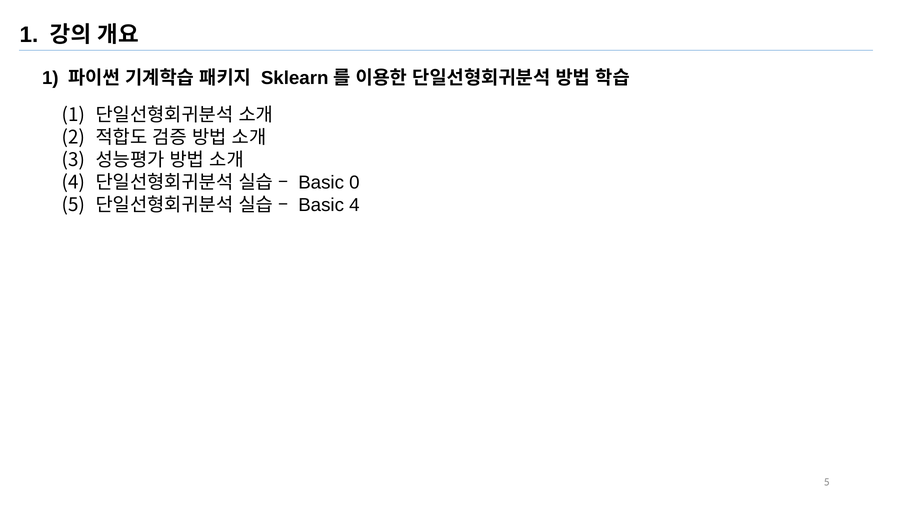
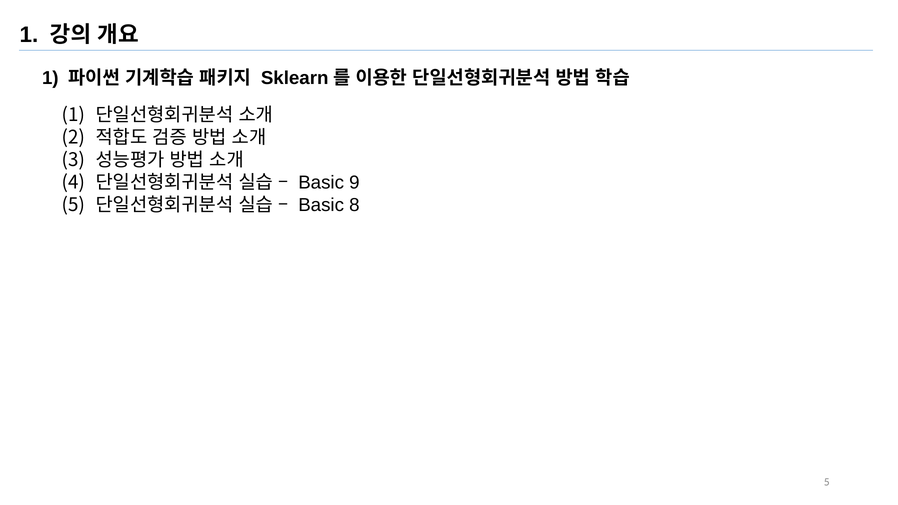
0: 0 -> 9
Basic 4: 4 -> 8
